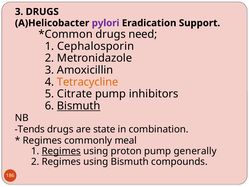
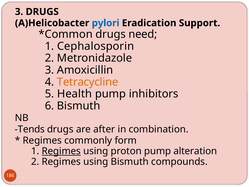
pylori colour: purple -> blue
Citrate: Citrate -> Health
Bismuth at (79, 106) underline: present -> none
state: state -> after
meal: meal -> form
generally: generally -> alteration
